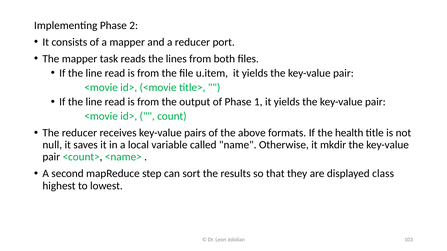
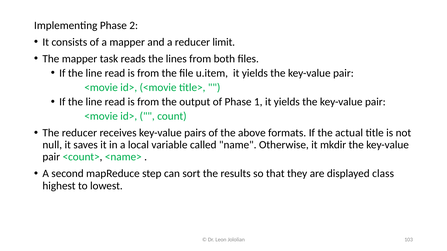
port: port -> limit
health: health -> actual
